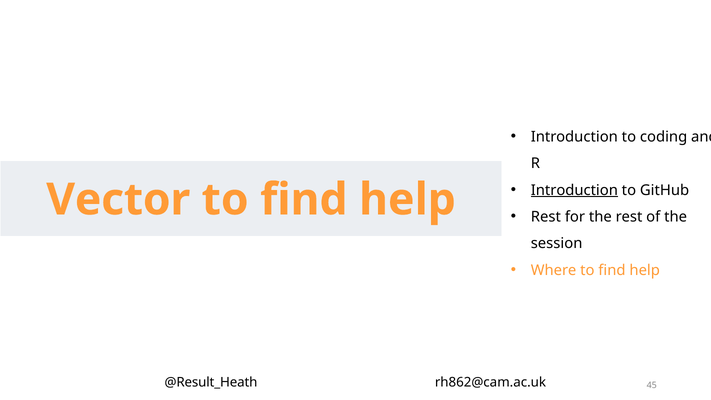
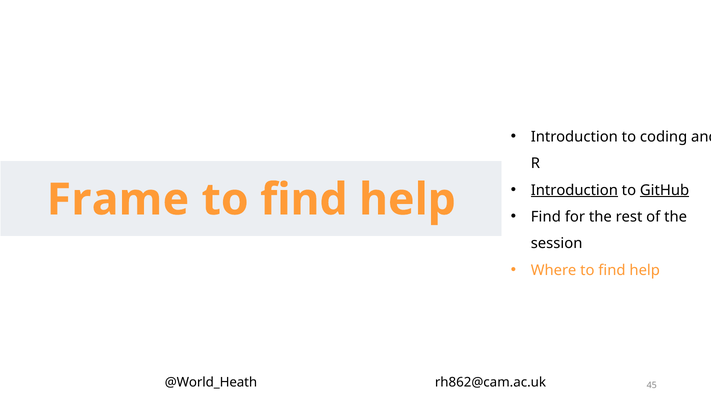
GitHub underline: none -> present
Vector: Vector -> Frame
Rest at (546, 217): Rest -> Find
@Result_Heath: @Result_Heath -> @World_Heath
